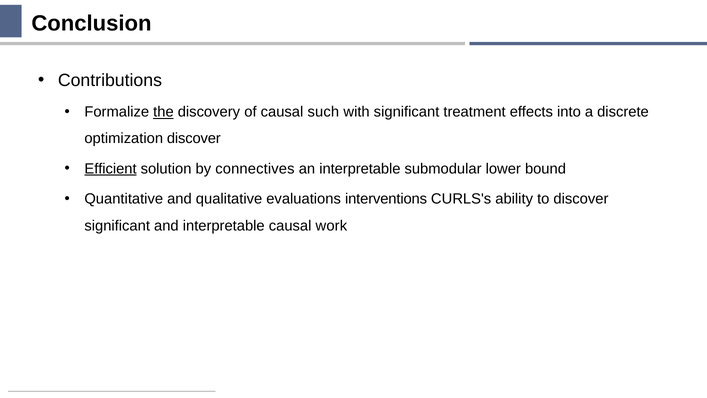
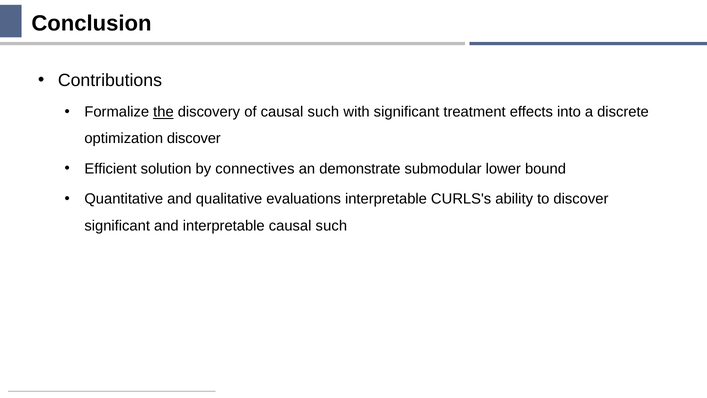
Efficient underline: present -> none
an interpretable: interpretable -> demonstrate
evaluations interventions: interventions -> interpretable
interpretable causal work: work -> such
